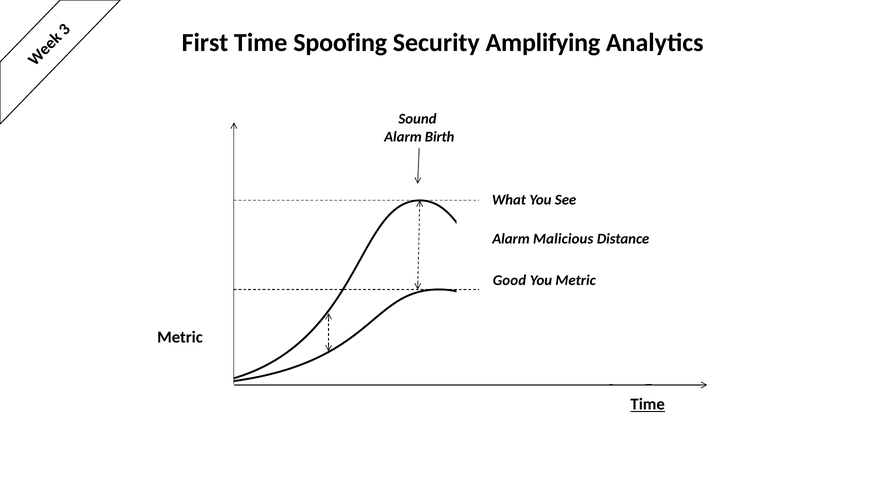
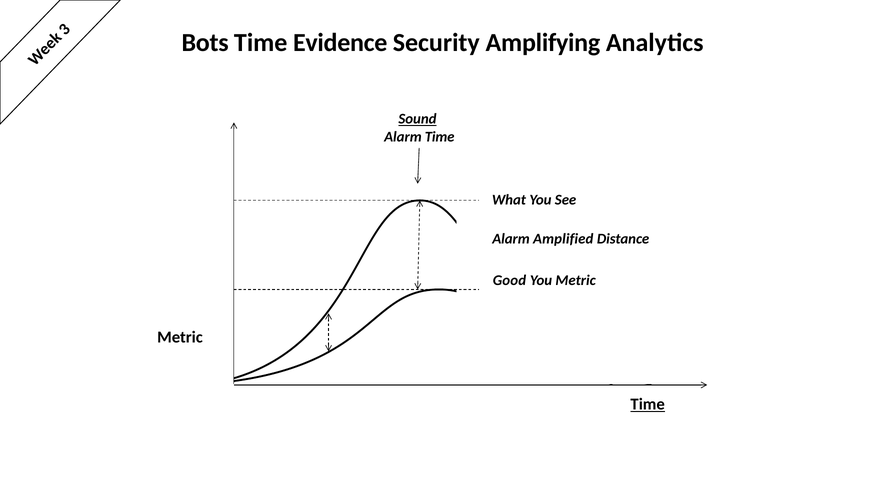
First: First -> Bots
Spoofing: Spoofing -> Evidence
Sound underline: none -> present
Alarm Birth: Birth -> Time
Malicious: Malicious -> Amplified
